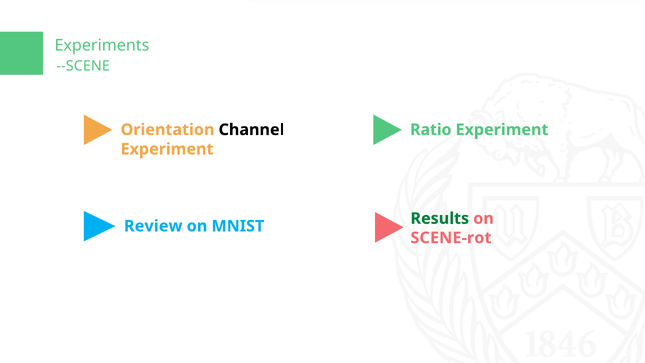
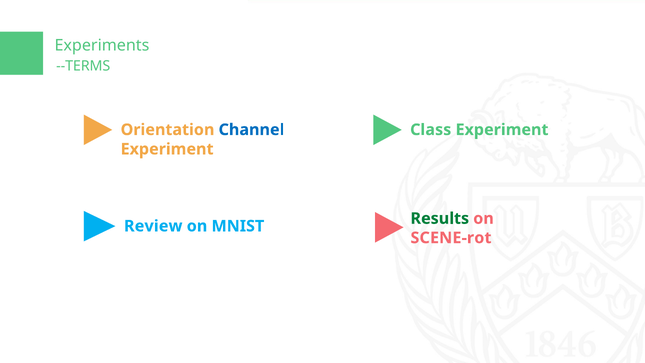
--SCENE: --SCENE -> --TERMS
Channel colour: black -> blue
Ratio: Ratio -> Class
